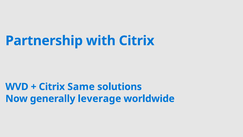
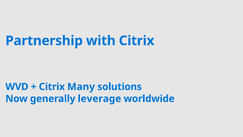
Same: Same -> Many
